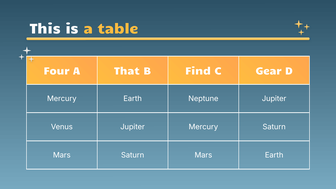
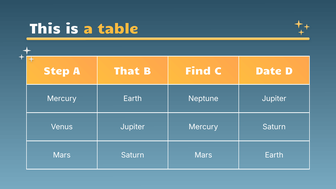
Four: Four -> Step
Gear: Gear -> Date
